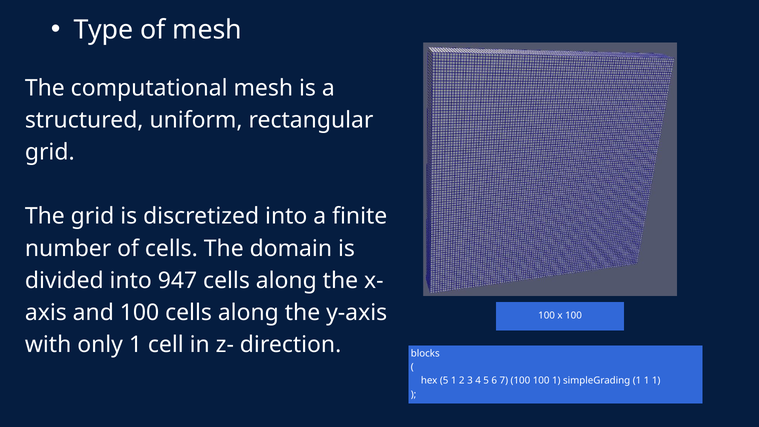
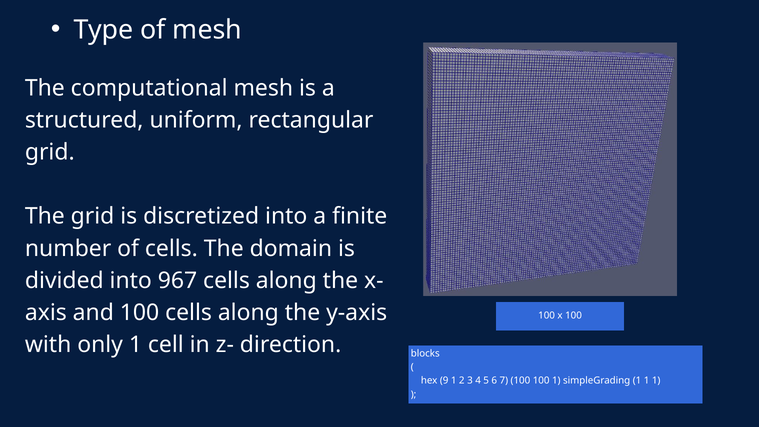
947: 947 -> 967
hex 5: 5 -> 9
